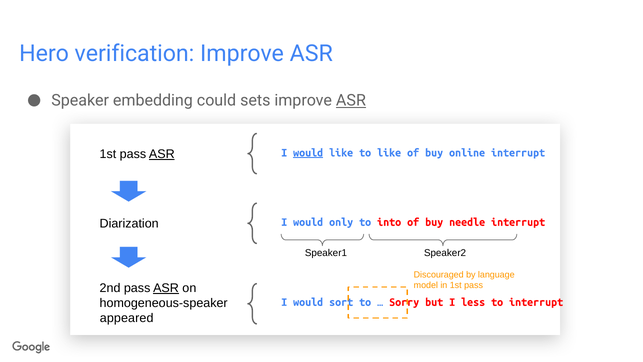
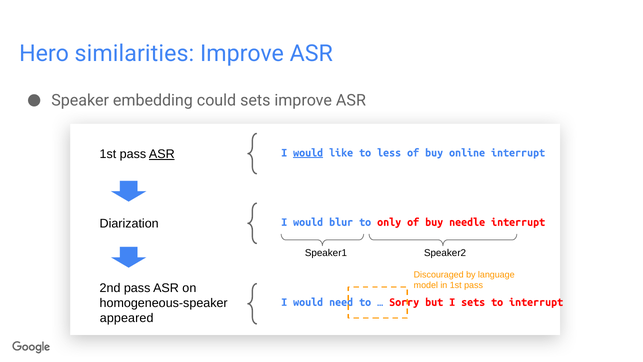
verification: verification -> similarities
ASR at (351, 101) underline: present -> none
to like: like -> less
only: only -> blur
into: into -> only
ASR at (166, 288) underline: present -> none
sort: sort -> need
I less: less -> sets
